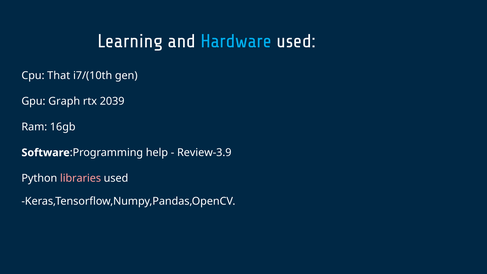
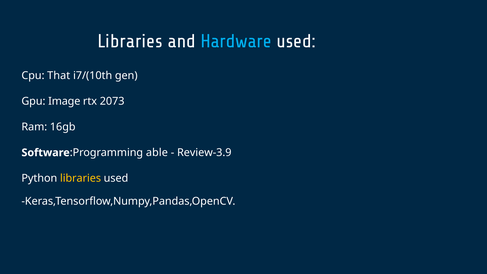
Learning at (130, 41): Learning -> Libraries
Graph: Graph -> Image
2039: 2039 -> 2073
help: help -> able
libraries at (81, 178) colour: pink -> yellow
